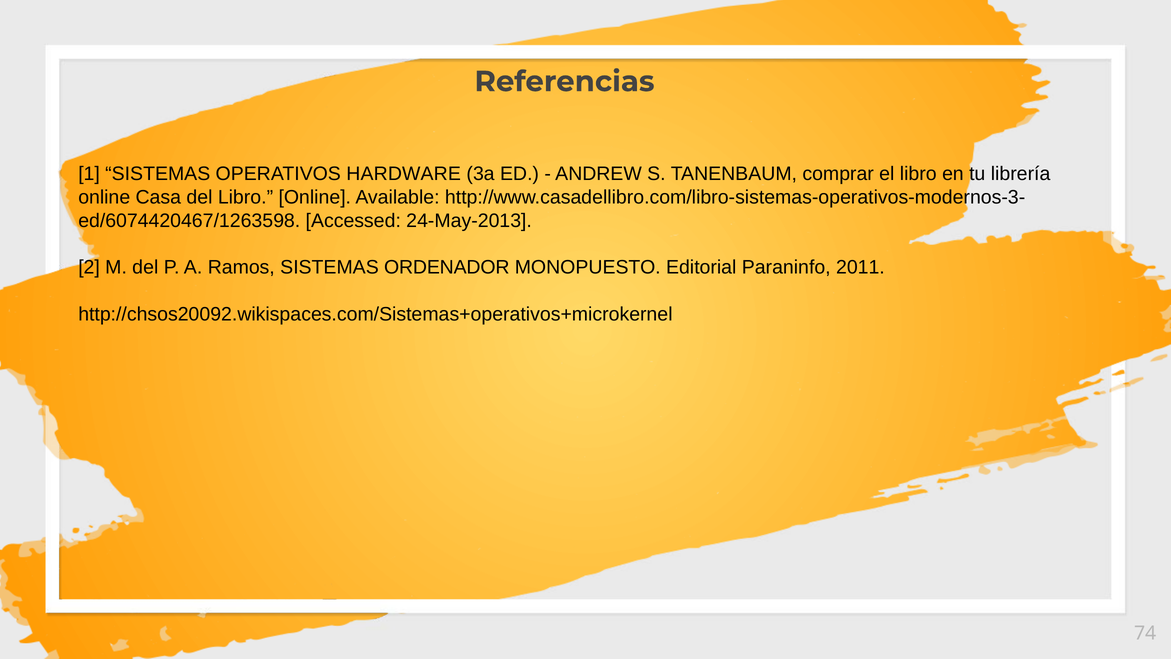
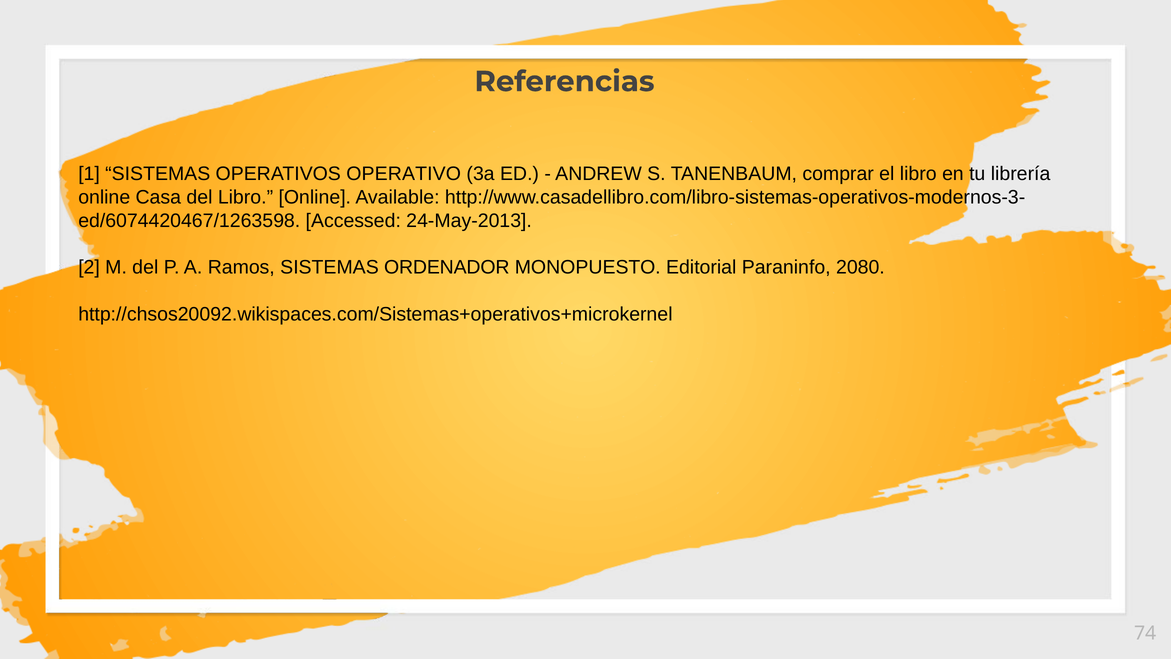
HARDWARE: HARDWARE -> OPERATIVO
2011: 2011 -> 2080
